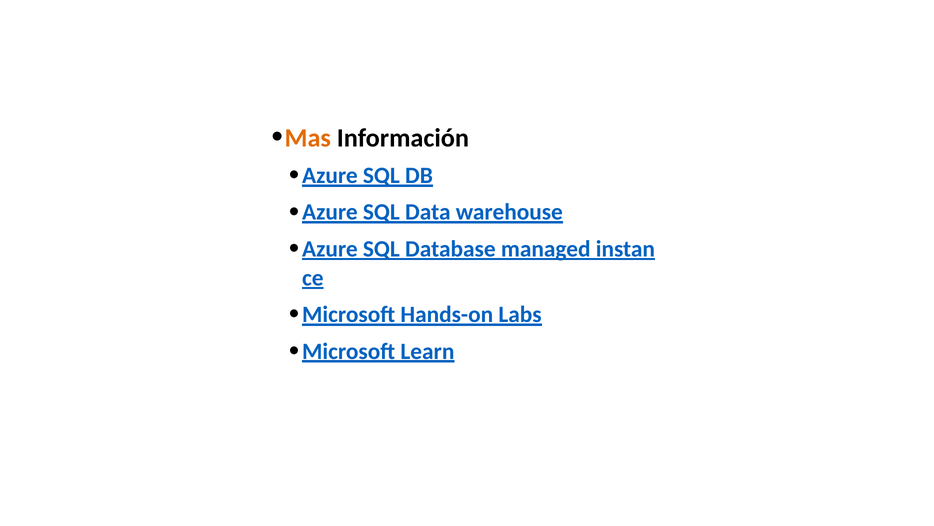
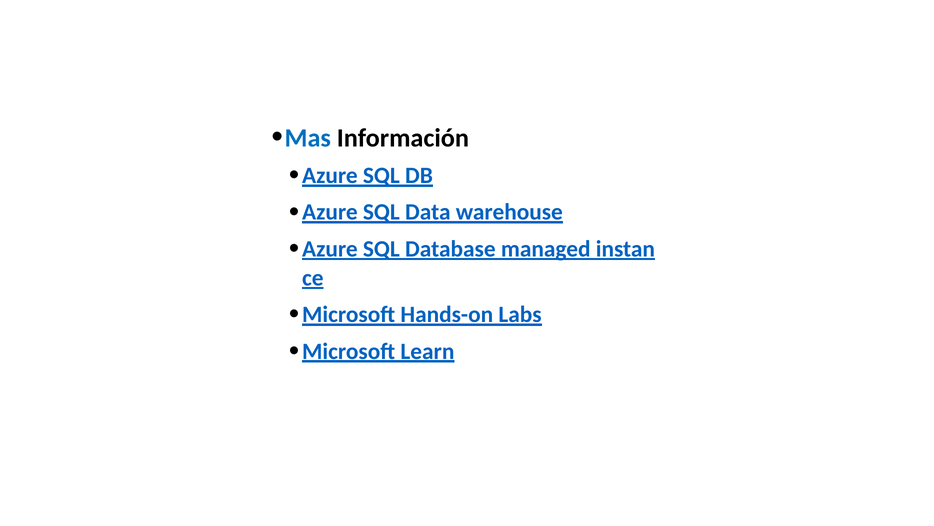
Mas colour: orange -> blue
